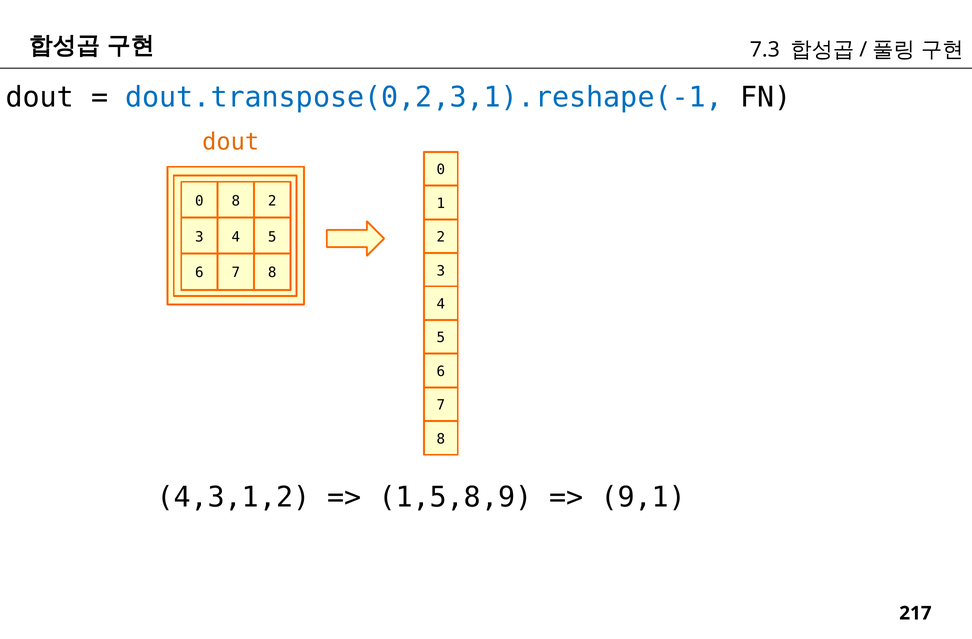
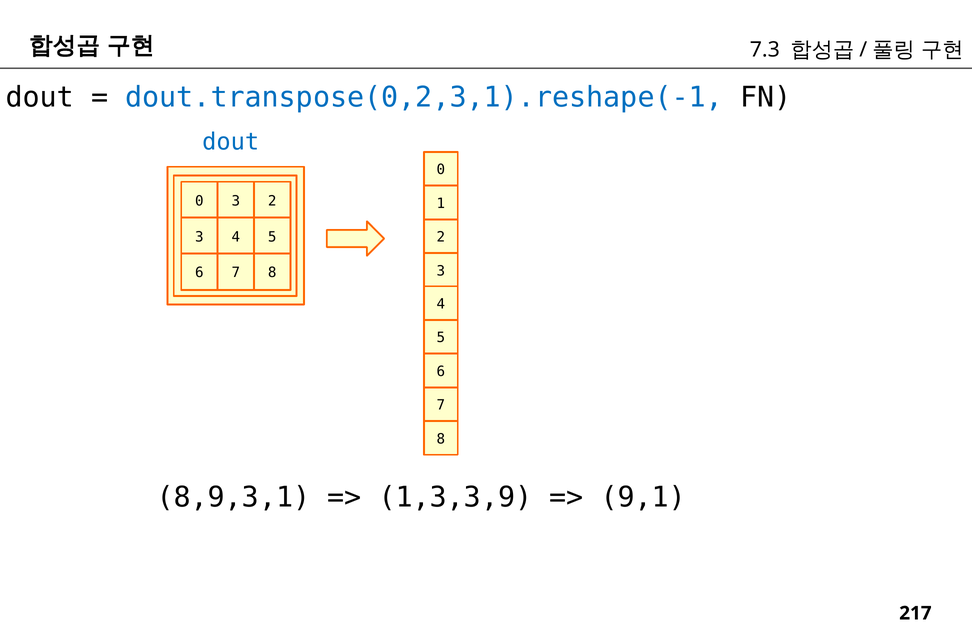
dout at (231, 142) colour: orange -> blue
0 8: 8 -> 3
4,3,1,2: 4,3,1,2 -> 8,9,3,1
1,5,8,9: 1,5,8,9 -> 1,3,3,9
